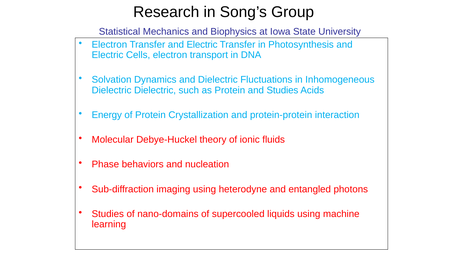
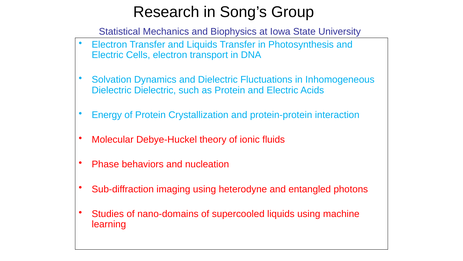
Transfer and Electric: Electric -> Liquids
Protein and Studies: Studies -> Electric
